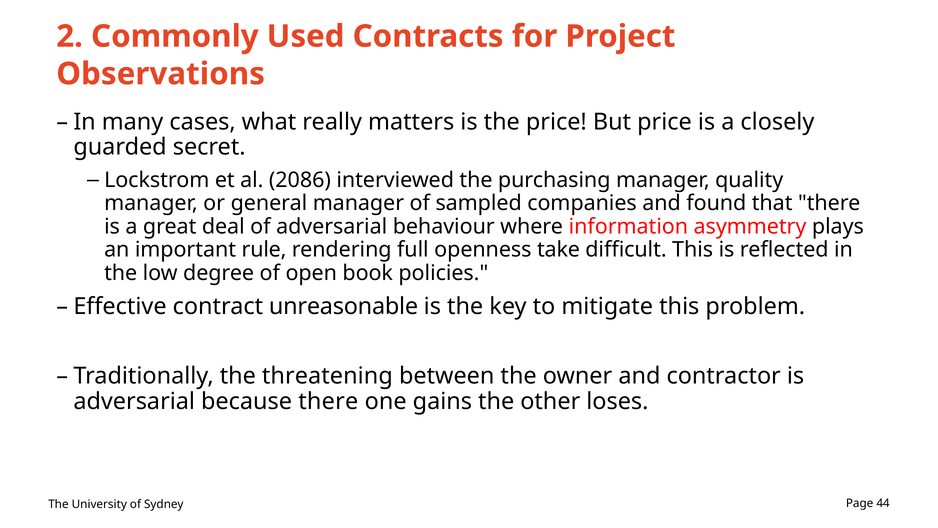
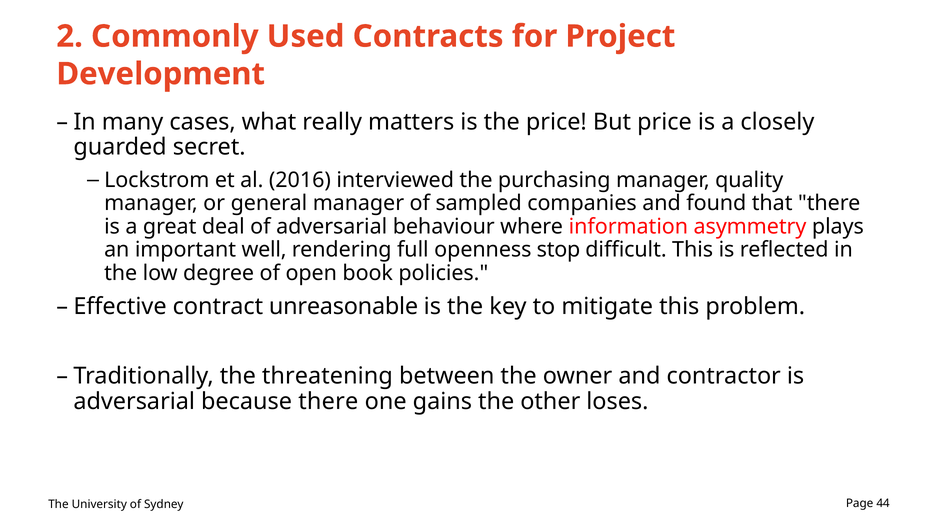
Observations: Observations -> Development
2086: 2086 -> 2016
rule: rule -> well
take: take -> stop
